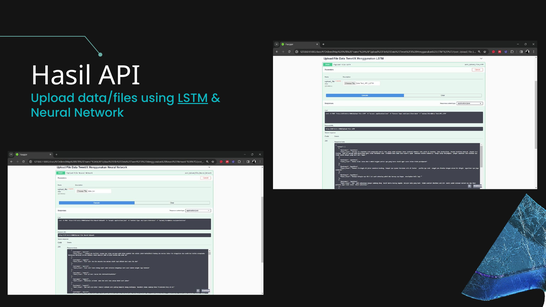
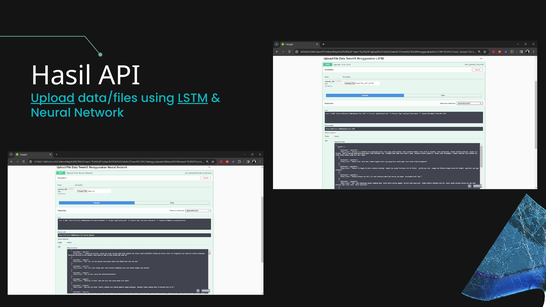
Upload underline: none -> present
